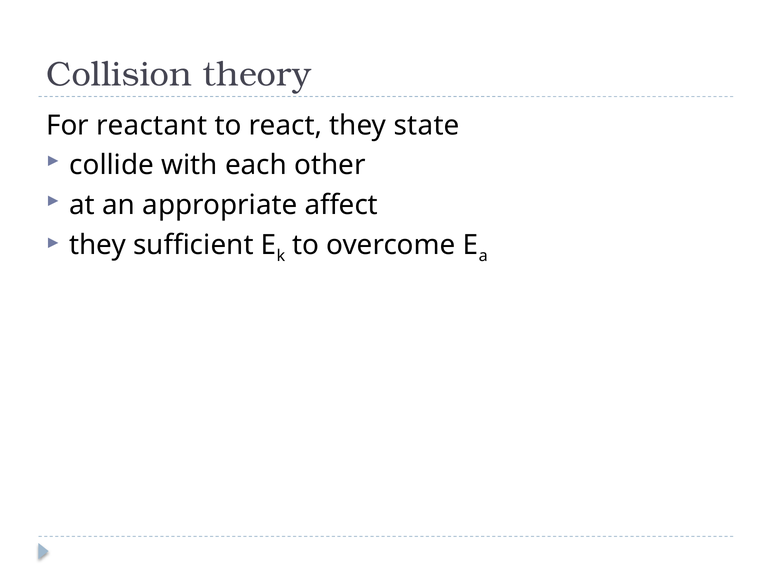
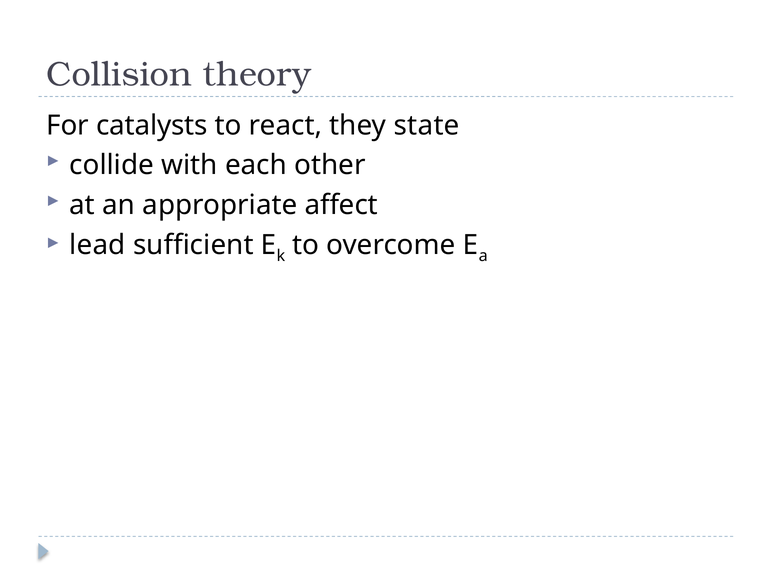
reactant: reactant -> catalysts
they at (98, 245): they -> lead
